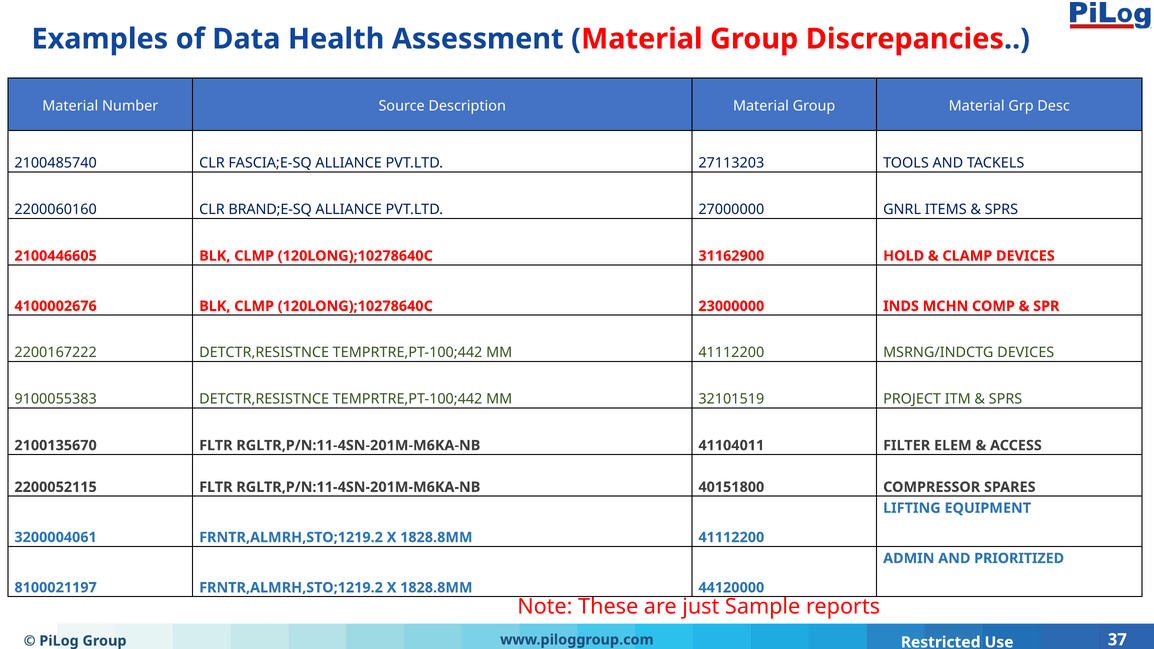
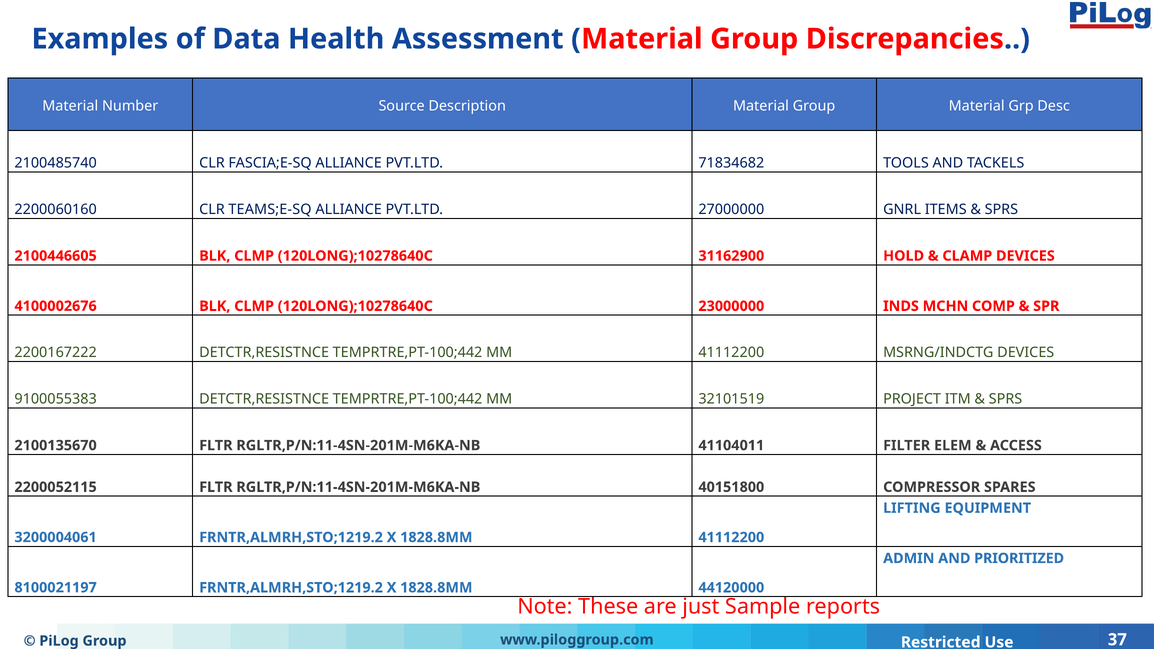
27113203: 27113203 -> 71834682
BRAND;E-SQ: BRAND;E-SQ -> TEAMS;E-SQ
